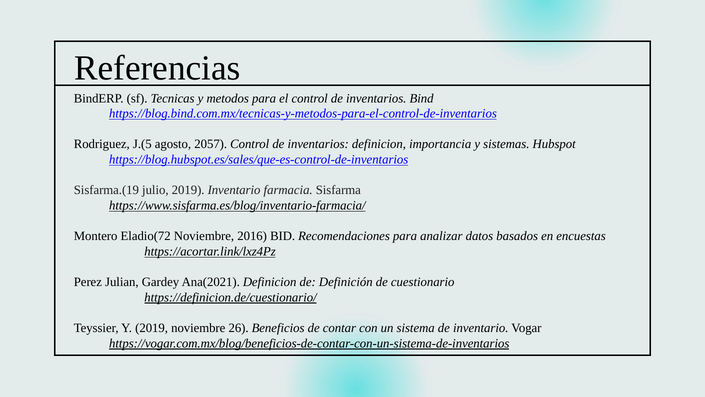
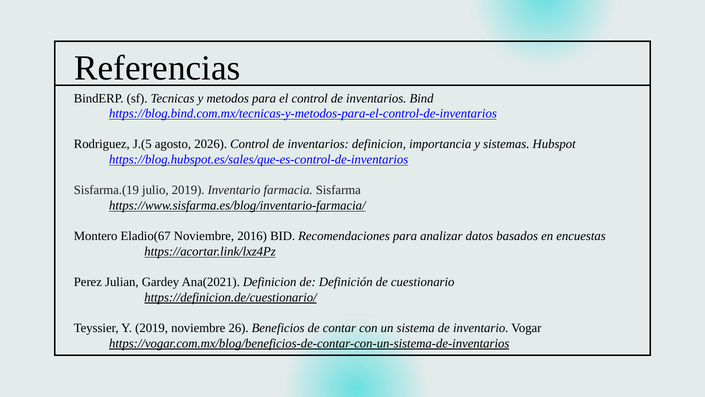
2057: 2057 -> 2026
Eladio(72: Eladio(72 -> Eladio(67
